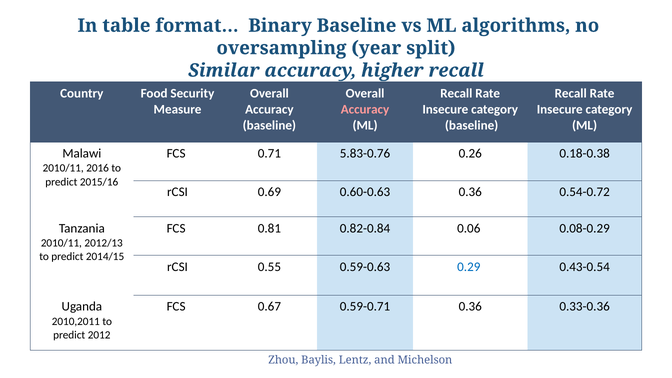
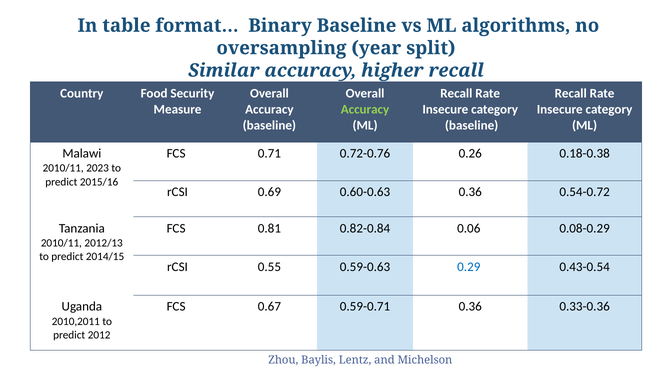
Accuracy at (365, 109) colour: pink -> light green
5.83-0.76: 5.83-0.76 -> 0.72-0.76
2016: 2016 -> 2023
